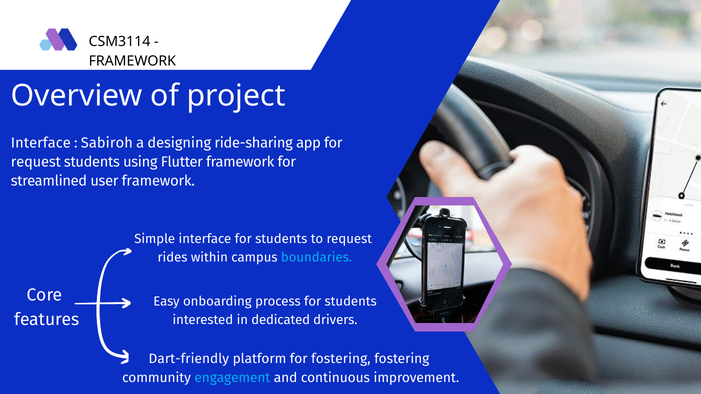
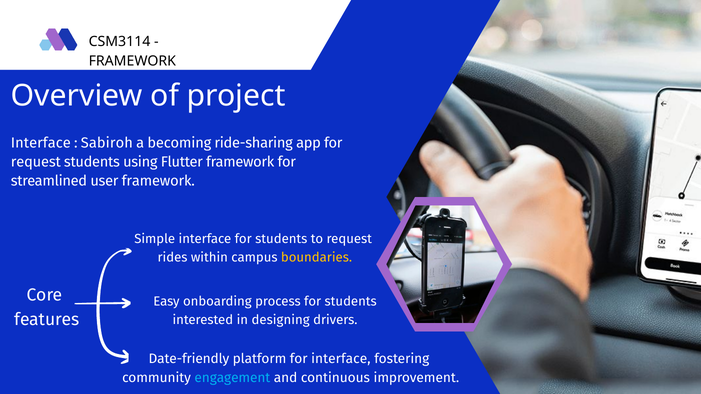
designing: designing -> becoming
boundaries colour: light blue -> yellow
dedicated: dedicated -> designing
Dart-friendly: Dart-friendly -> Date-friendly
for fostering: fostering -> interface
